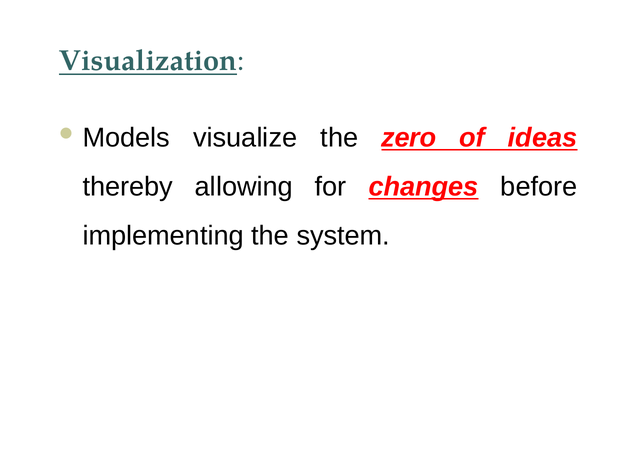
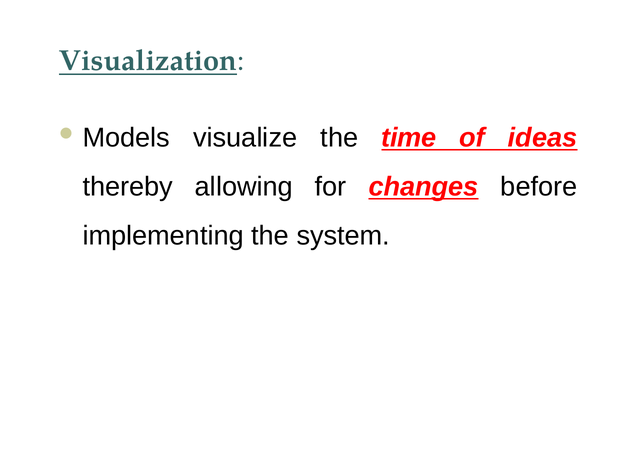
zero: zero -> time
